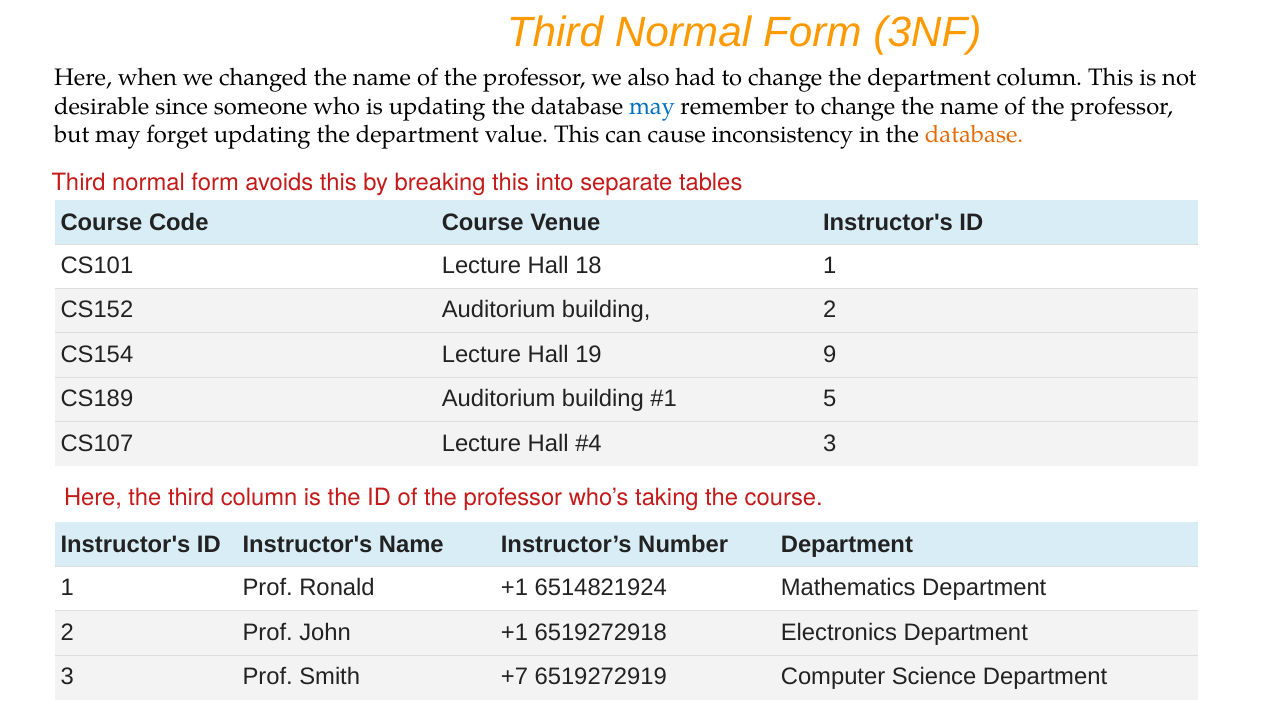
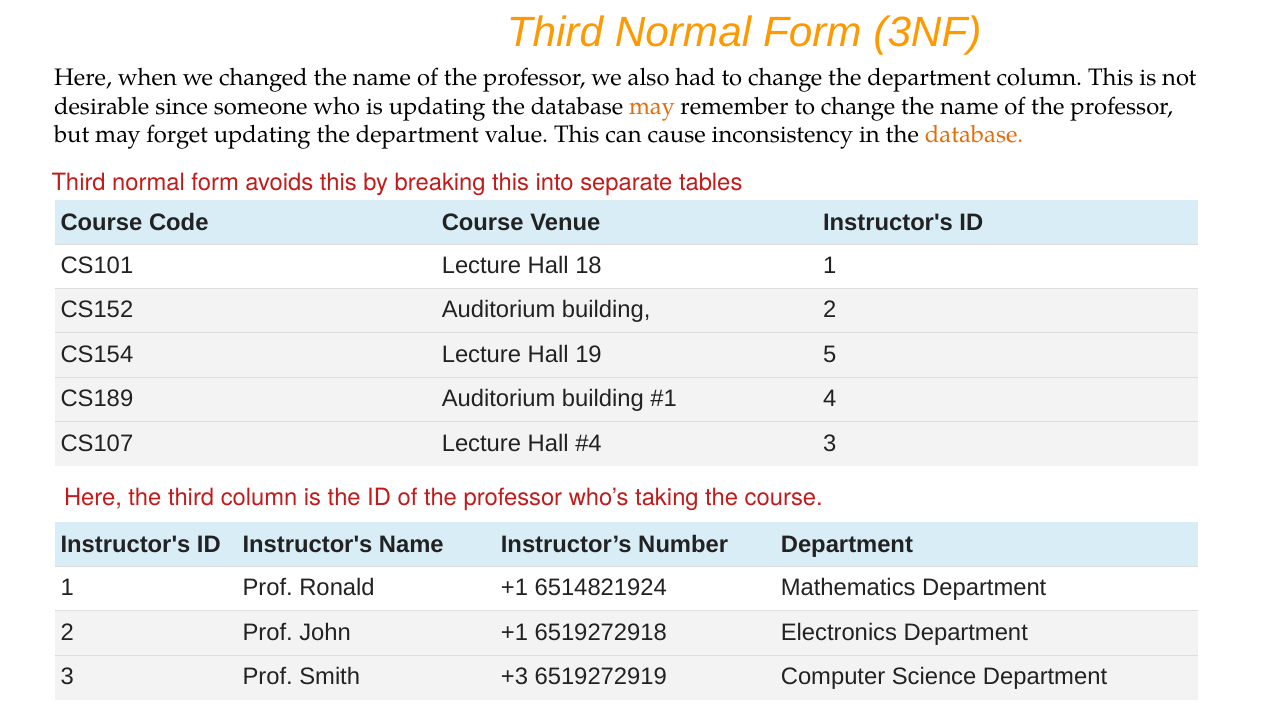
may at (652, 106) colour: blue -> orange
9: 9 -> 5
5: 5 -> 4
+7: +7 -> +3
